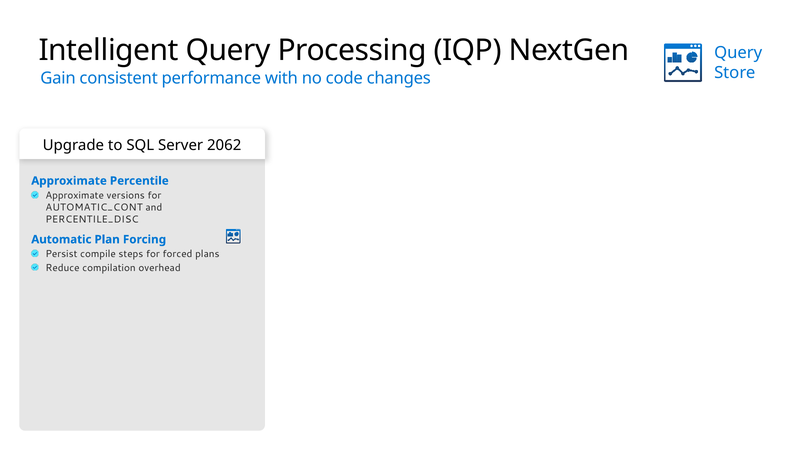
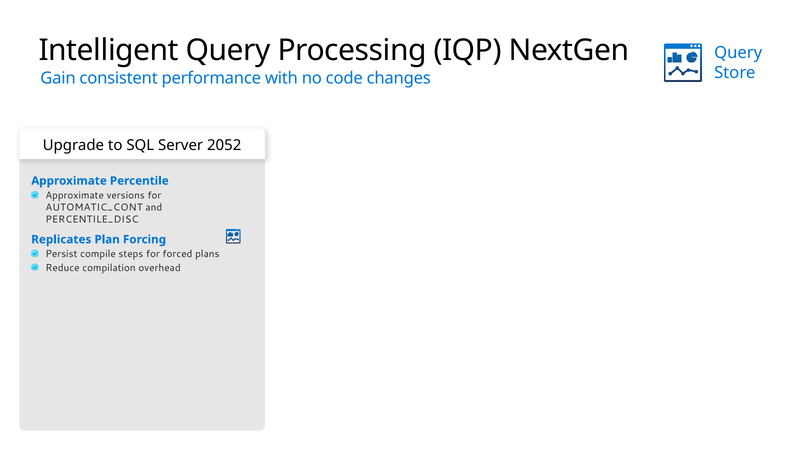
2062: 2062 -> 2052
Automatic: Automatic -> Replicates
